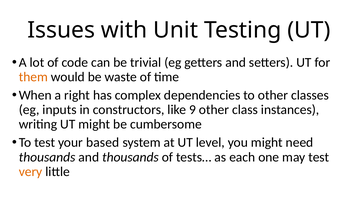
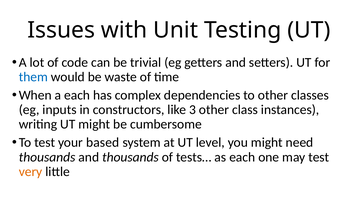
them colour: orange -> blue
a right: right -> each
9: 9 -> 3
